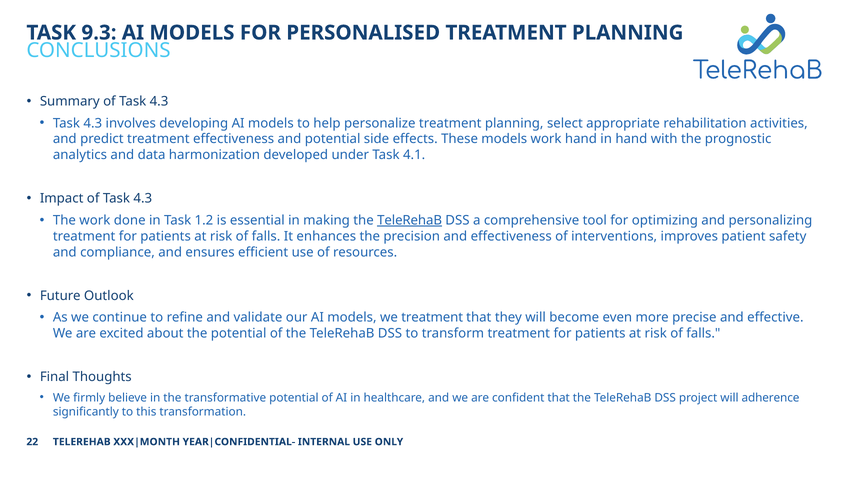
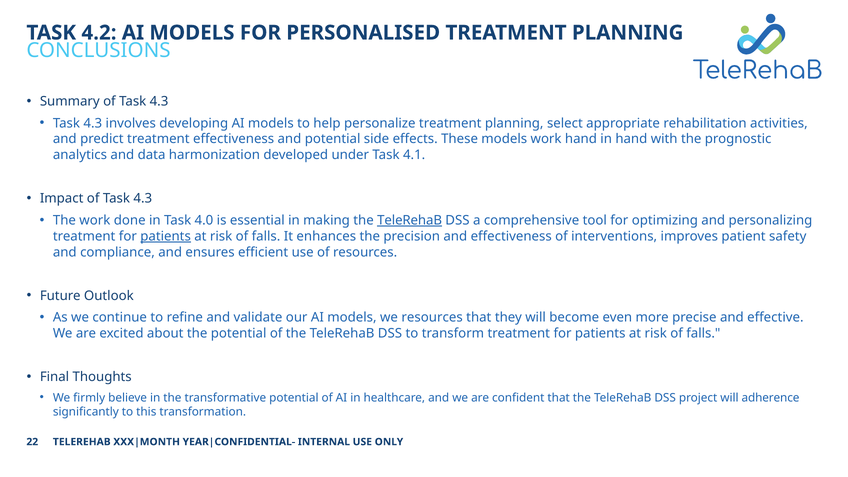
9.3: 9.3 -> 4.2
1.2: 1.2 -> 4.0
patients at (166, 236) underline: none -> present
we treatment: treatment -> resources
